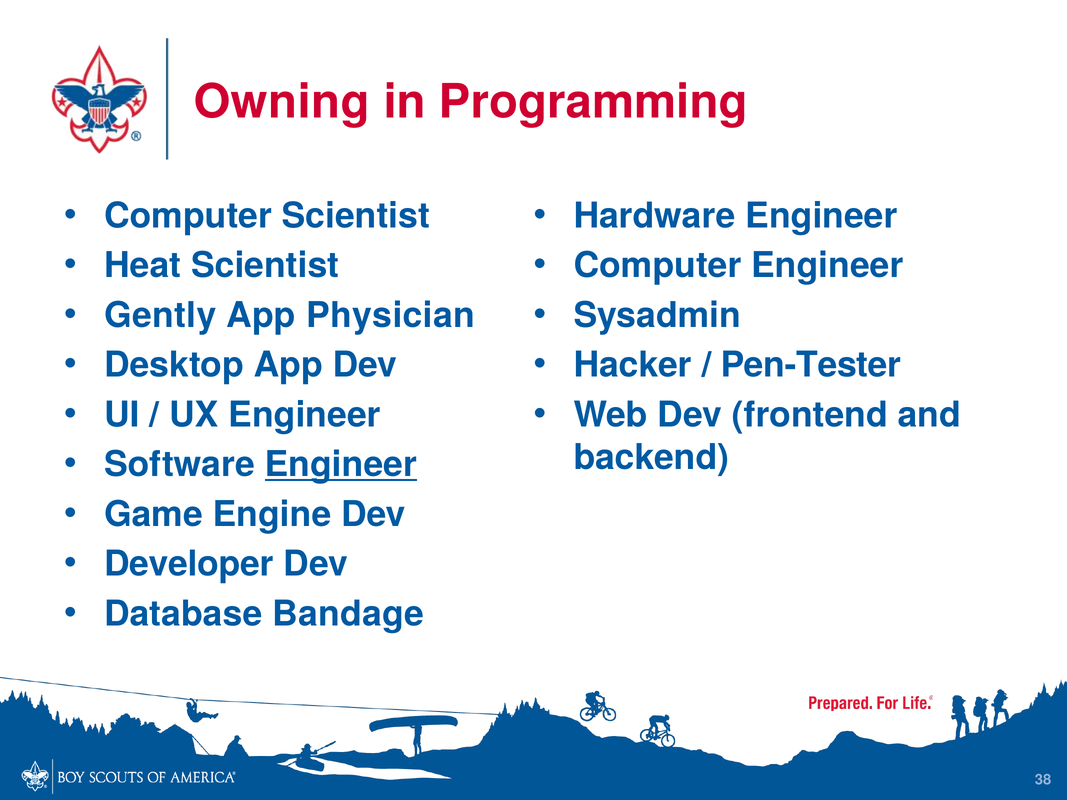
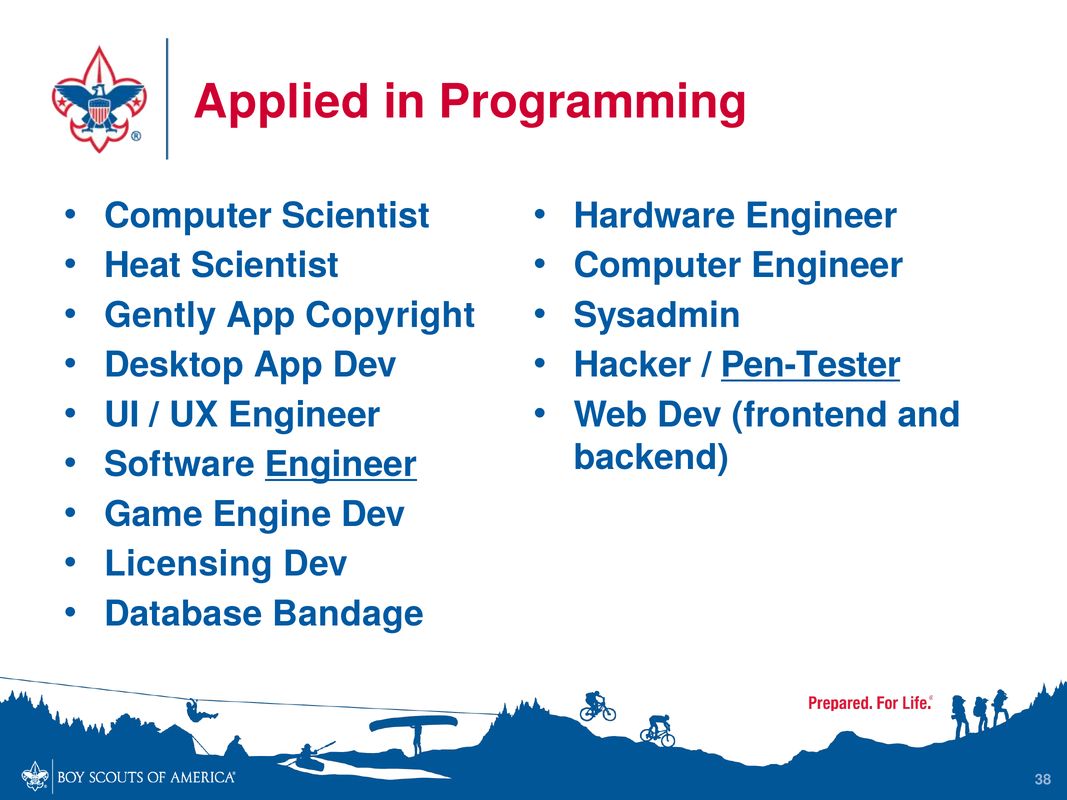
Owning: Owning -> Applied
Physician: Physician -> Copyright
Pen-Tester underline: none -> present
Developer: Developer -> Licensing
